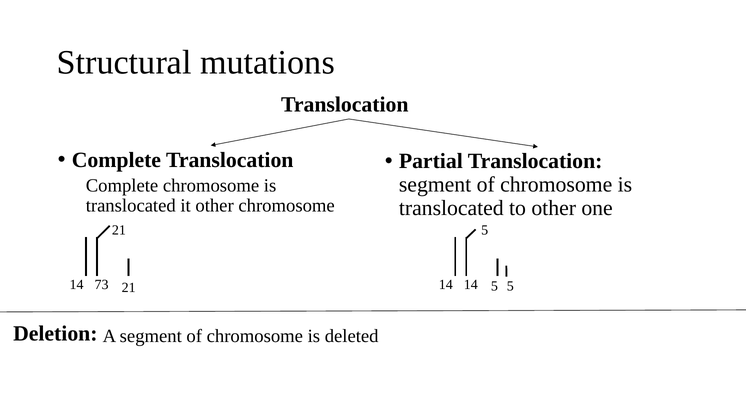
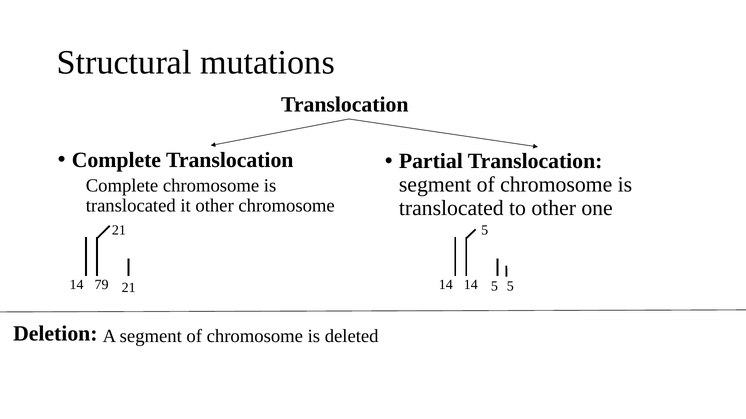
73: 73 -> 79
